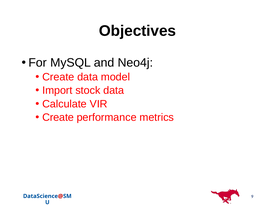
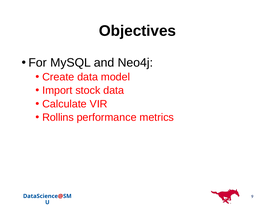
Create at (58, 117): Create -> Rollins
